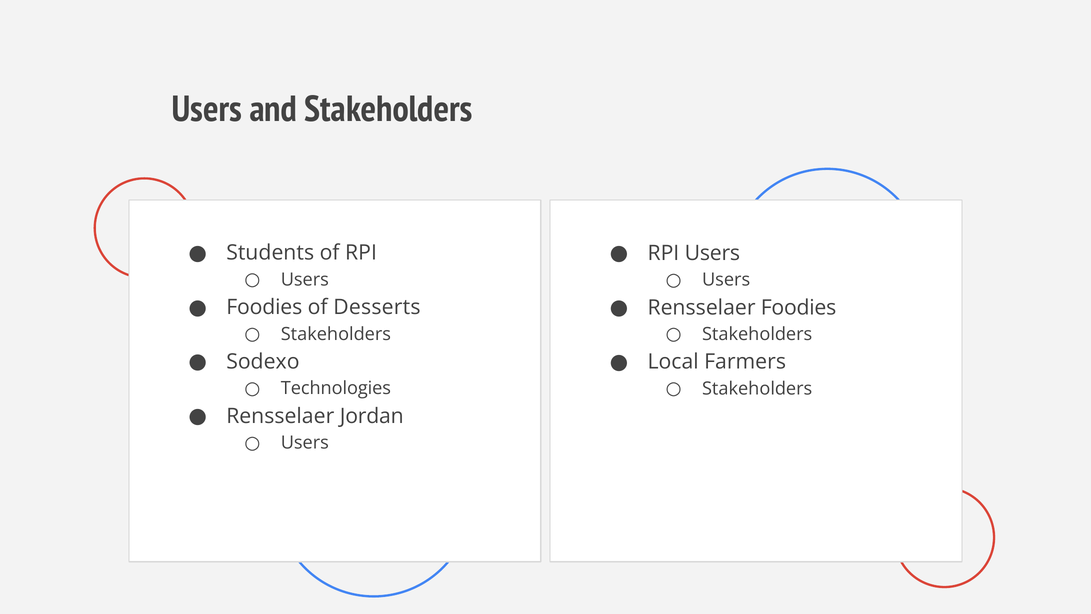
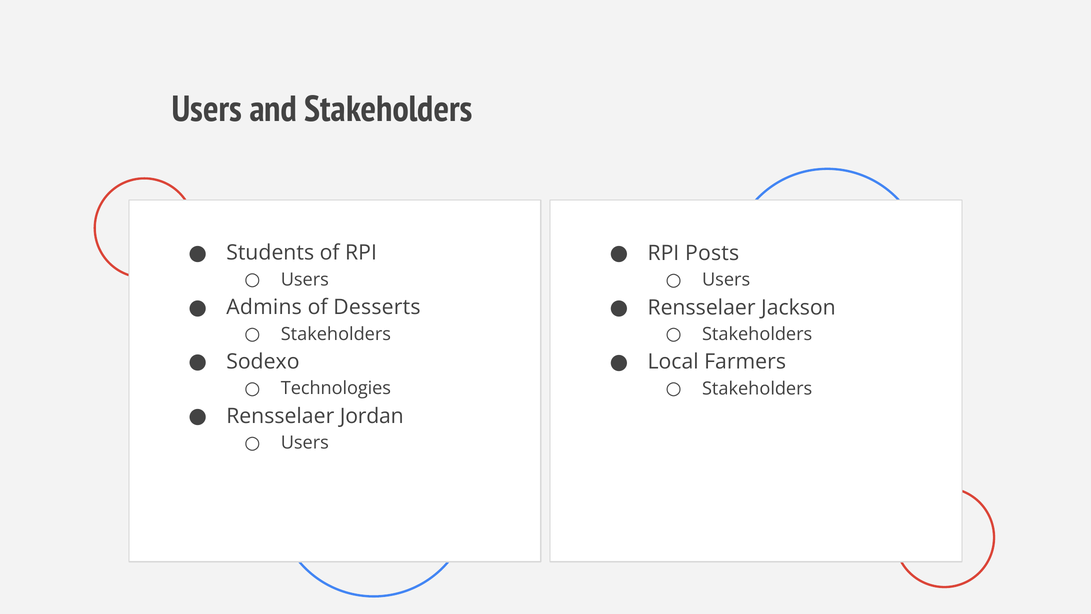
RPI Users: Users -> Posts
Foodies at (264, 307): Foodies -> Admins
Rensselaer Foodies: Foodies -> Jackson
